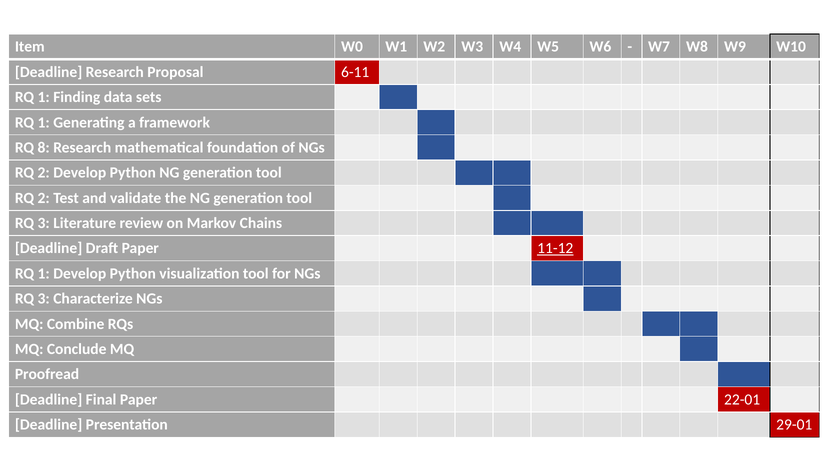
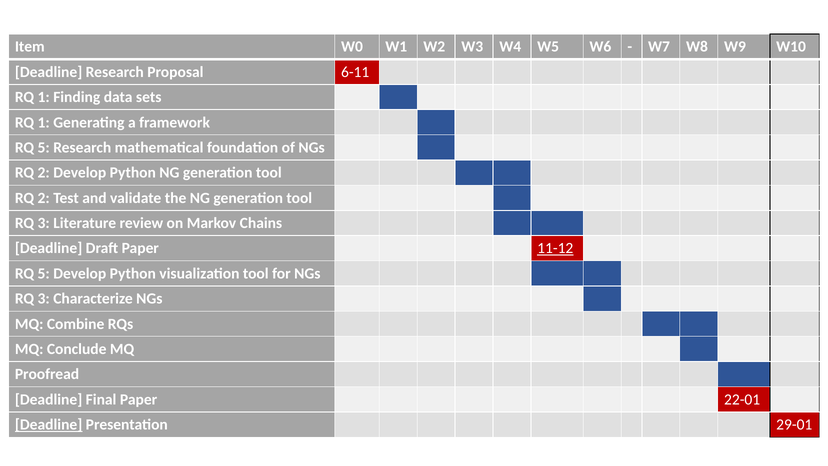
8 at (44, 148): 8 -> 5
1 at (44, 273): 1 -> 5
Deadline at (49, 425) underline: none -> present
